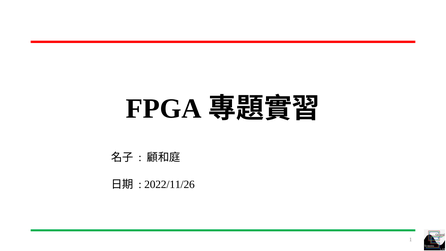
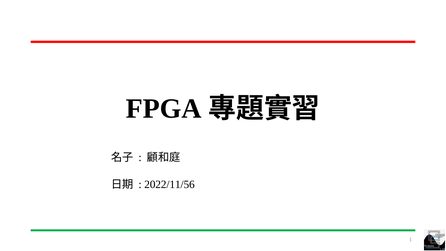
2022/11/26: 2022/11/26 -> 2022/11/56
